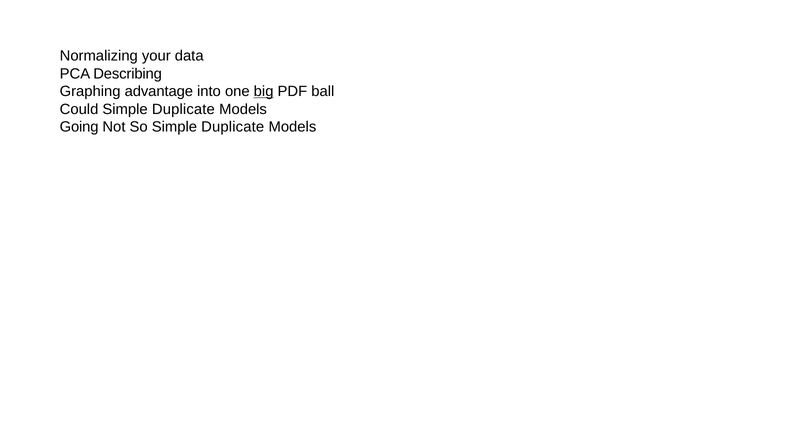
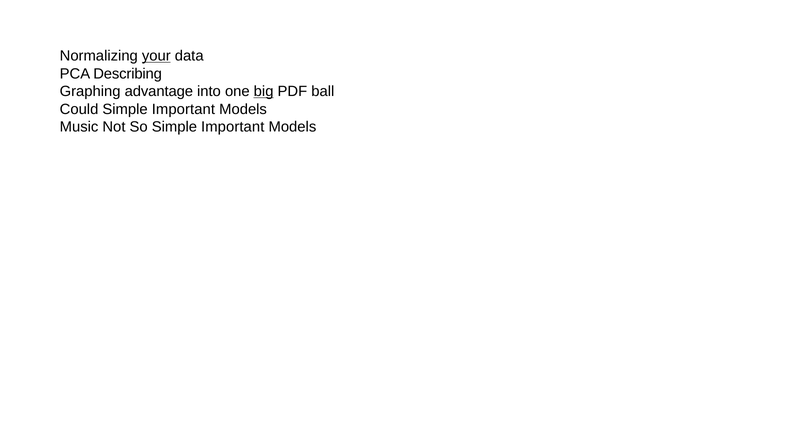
your underline: none -> present
Duplicate at (183, 109): Duplicate -> Important
Going: Going -> Music
So Simple Duplicate: Duplicate -> Important
